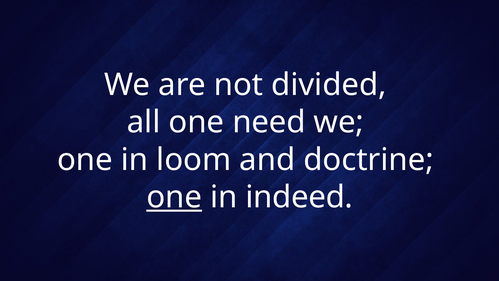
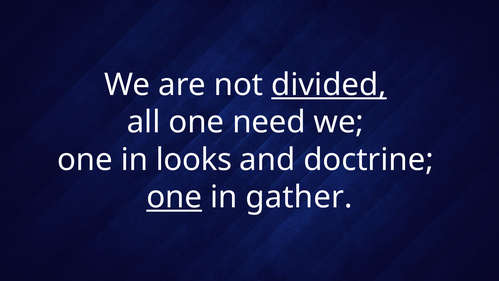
divided underline: none -> present
loom: loom -> looks
indeed: indeed -> gather
